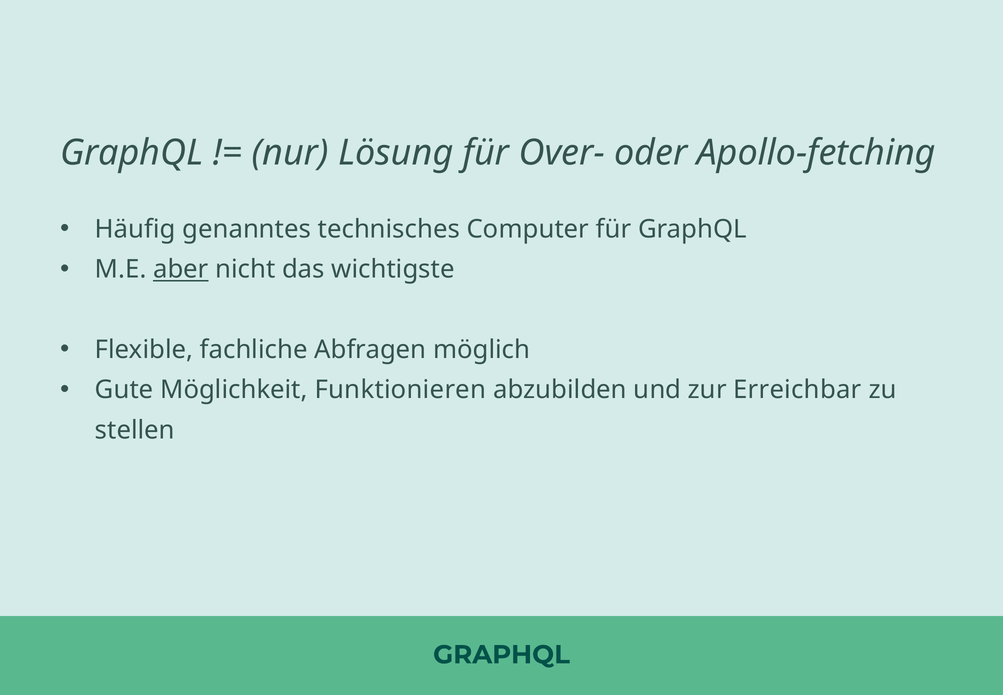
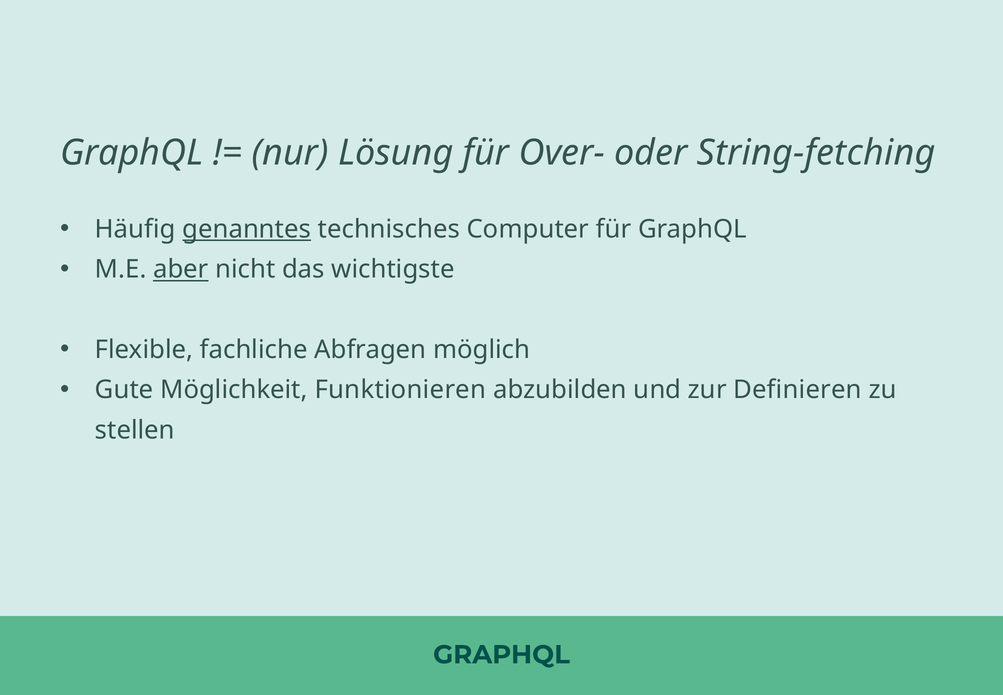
Apollo-fetching: Apollo-fetching -> String-fetching
genanntes underline: none -> present
Erreichbar: Erreichbar -> Definieren
